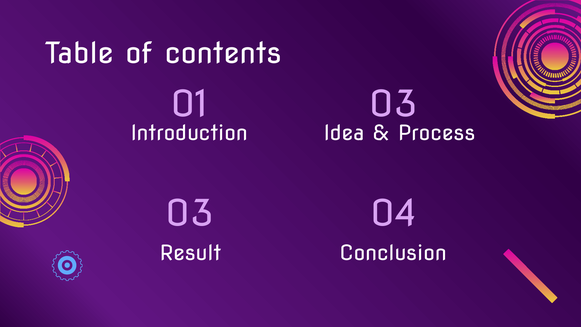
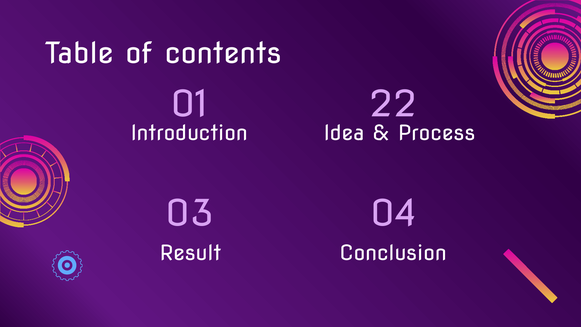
01 03: 03 -> 22
